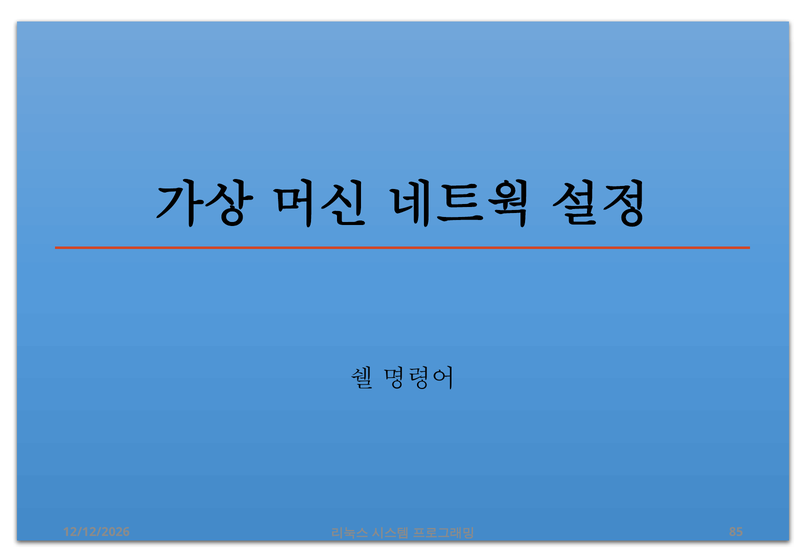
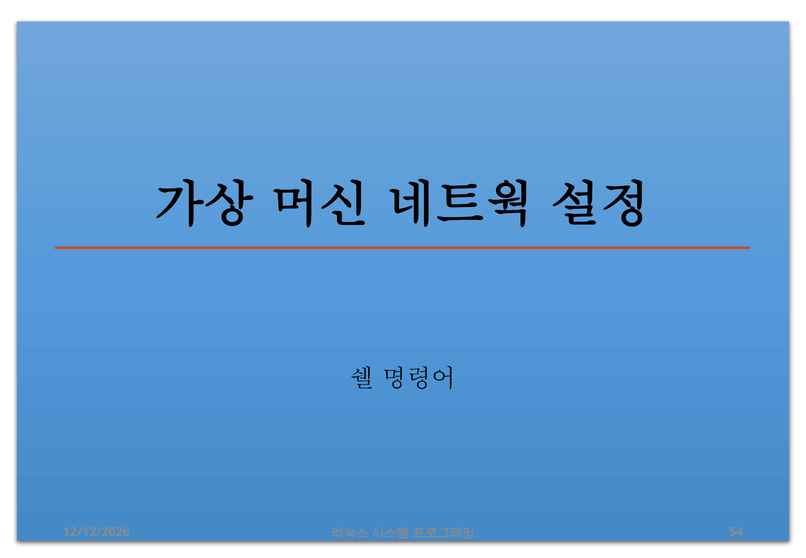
85: 85 -> 54
